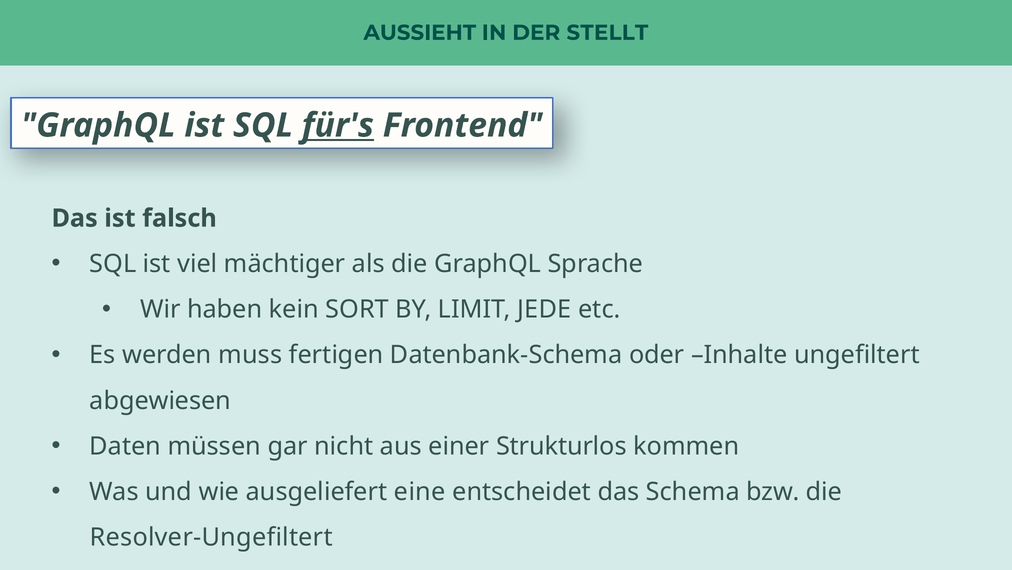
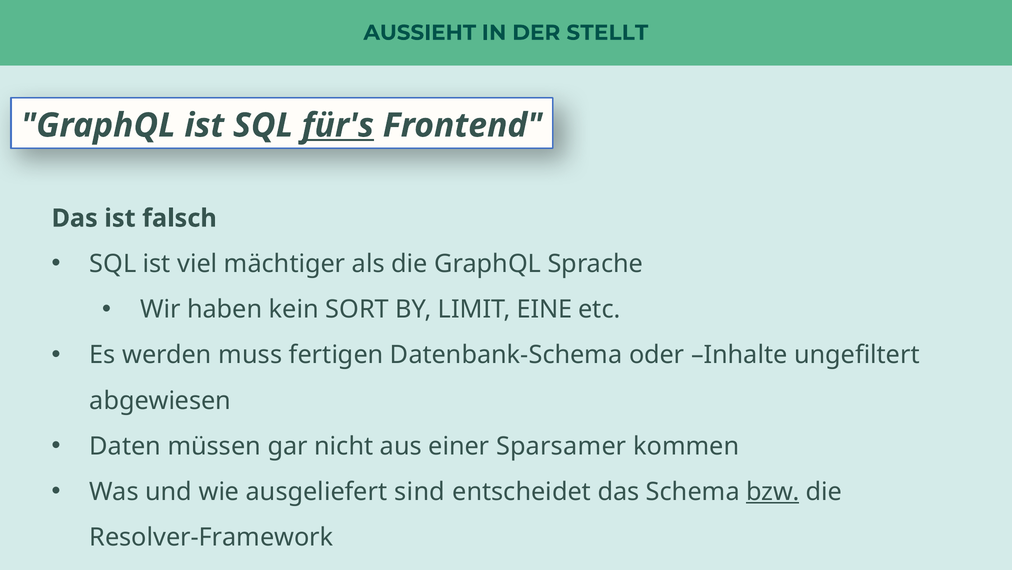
JEDE: JEDE -> EINE
Strukturlos: Strukturlos -> Sparsamer
eine: eine -> sind
bzw underline: none -> present
Resolver-Ungefiltert: Resolver-Ungefiltert -> Resolver-Framework
